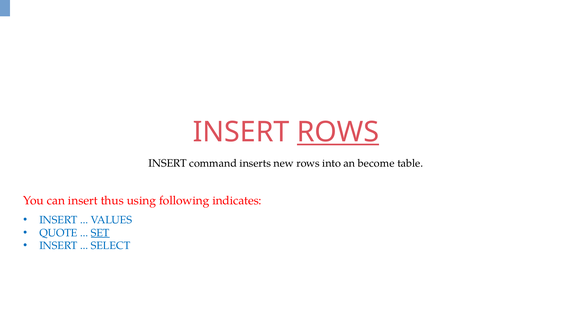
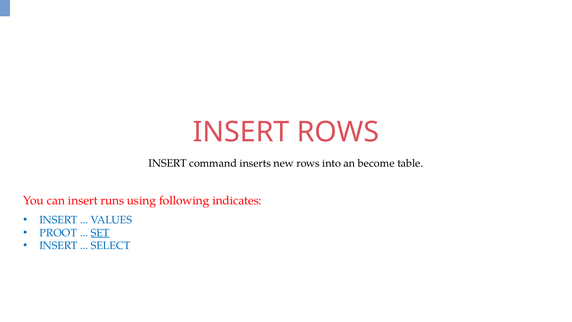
ROWS at (338, 132) underline: present -> none
thus: thus -> runs
QUOTE: QUOTE -> PROOT
